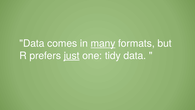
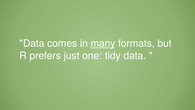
just underline: present -> none
